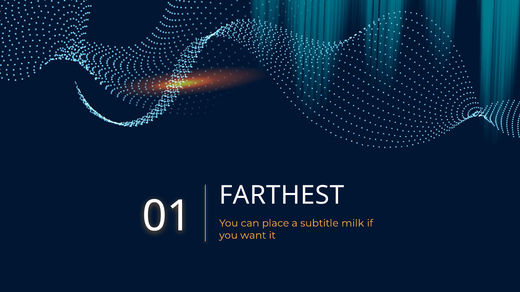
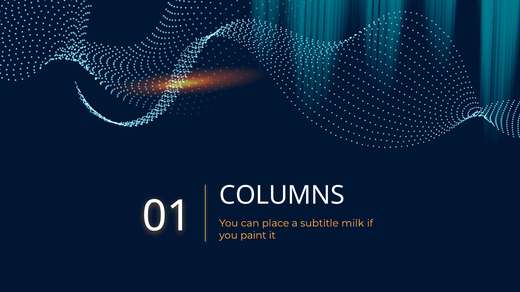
FARTHEST: FARTHEST -> COLUMNS
want: want -> paint
